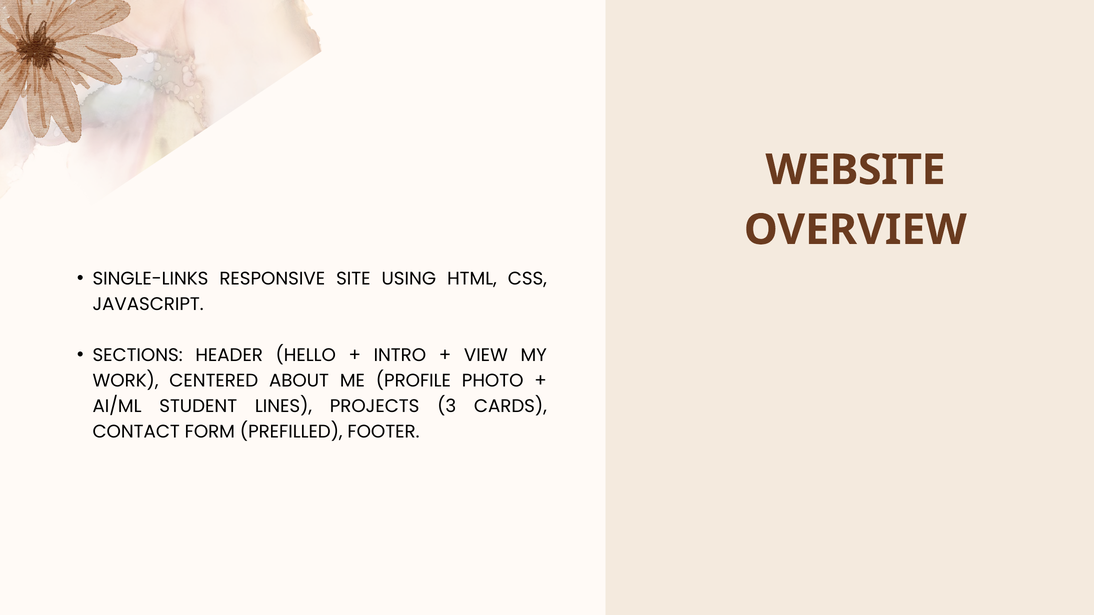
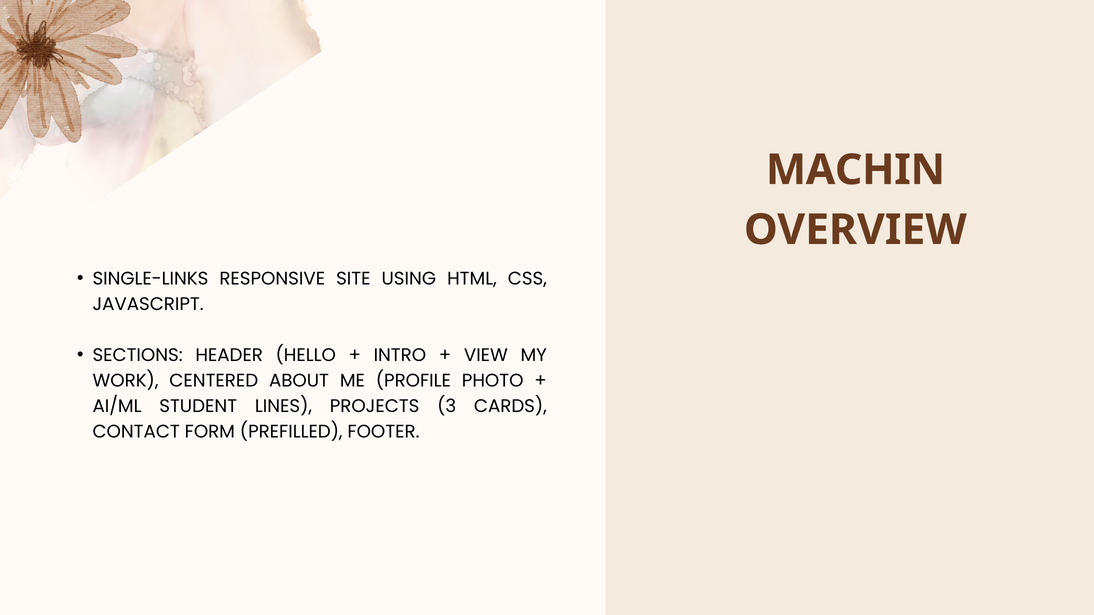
WEBSITE: WEBSITE -> MACHIN
